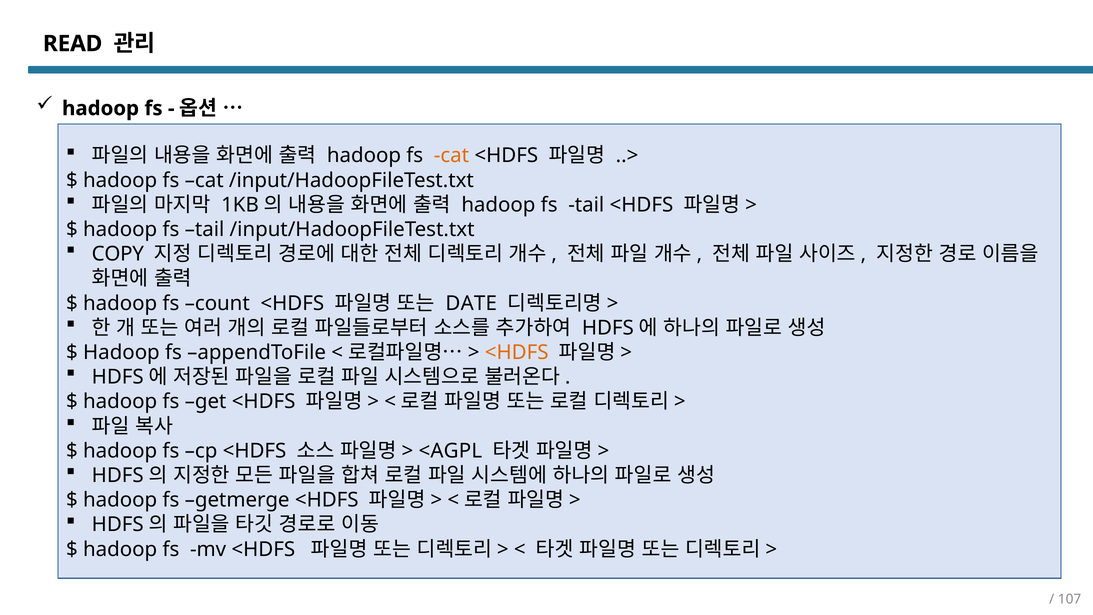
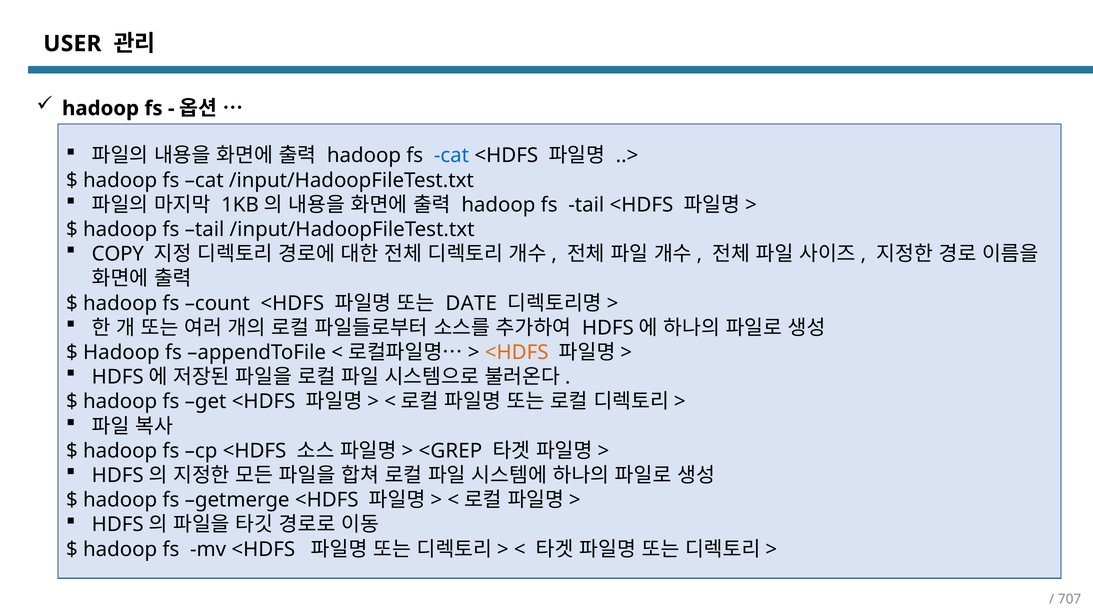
READ: READ -> USER
cat at (451, 156) colour: orange -> blue
<AGPL: <AGPL -> <GREP
107: 107 -> 707
